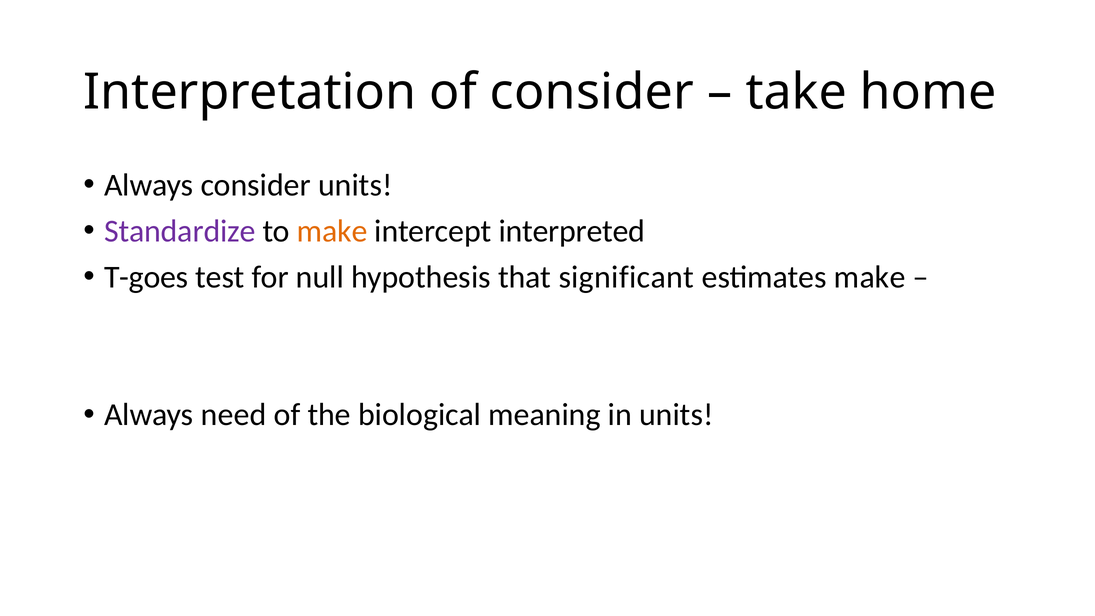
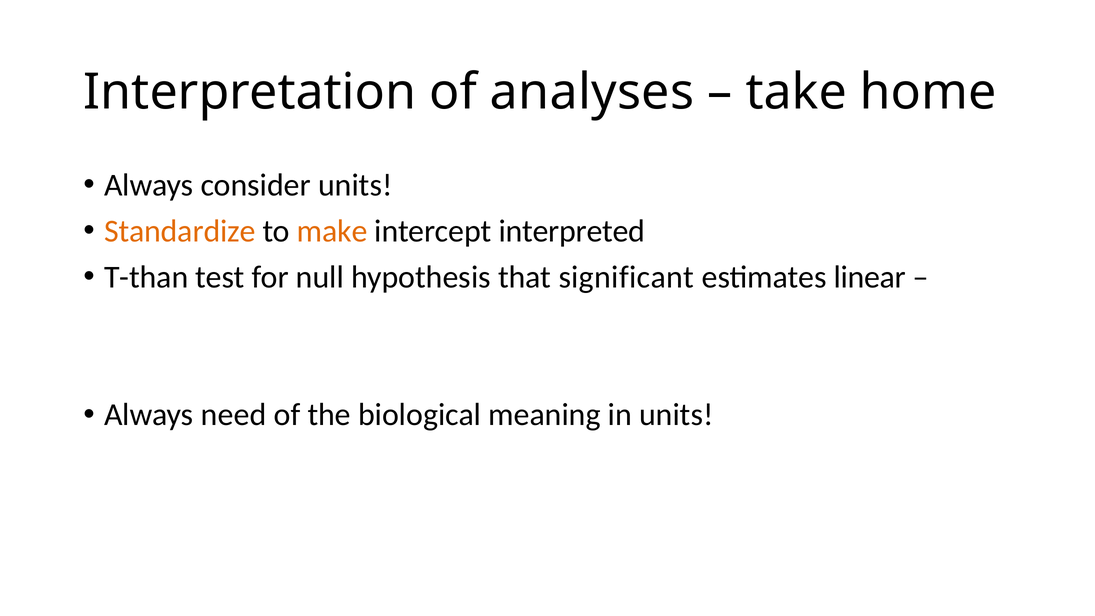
of consider: consider -> analyses
Standardize colour: purple -> orange
T-goes: T-goes -> T-than
estimates make: make -> linear
